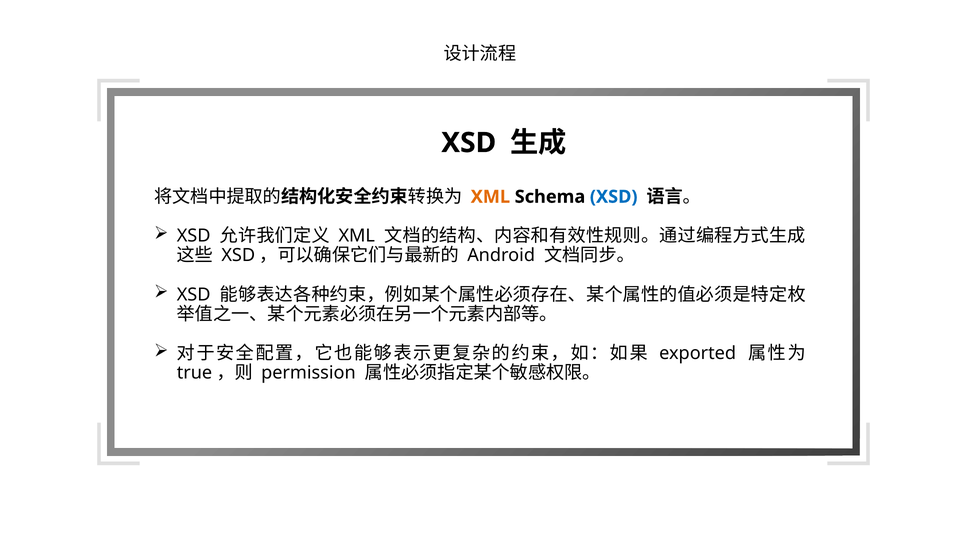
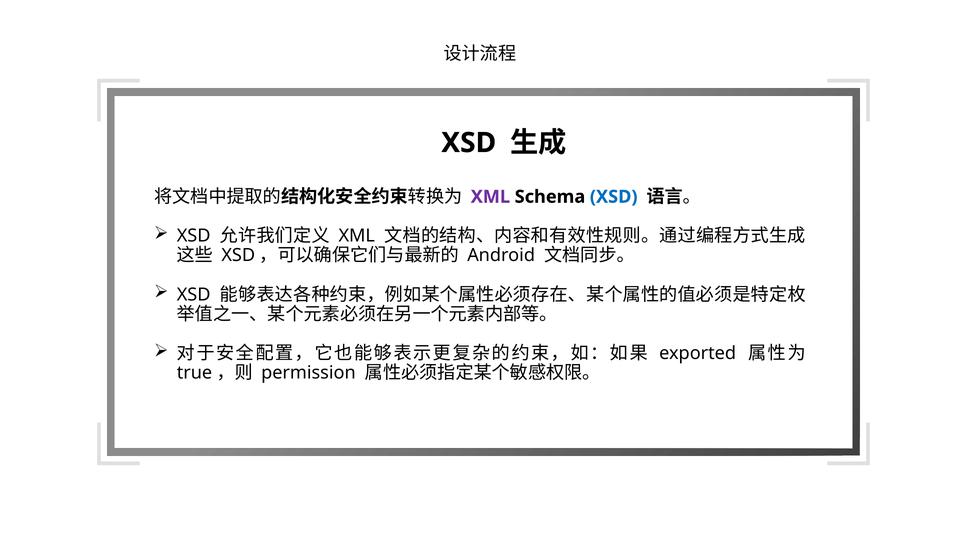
XML at (490, 197) colour: orange -> purple
